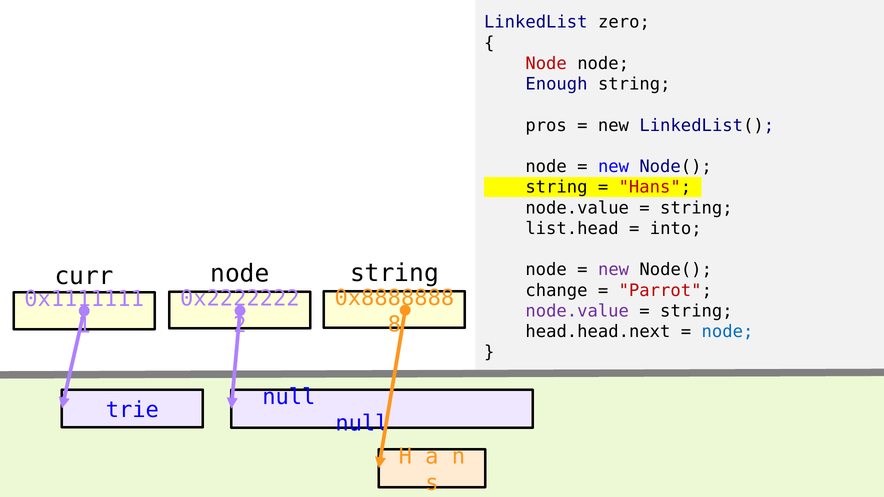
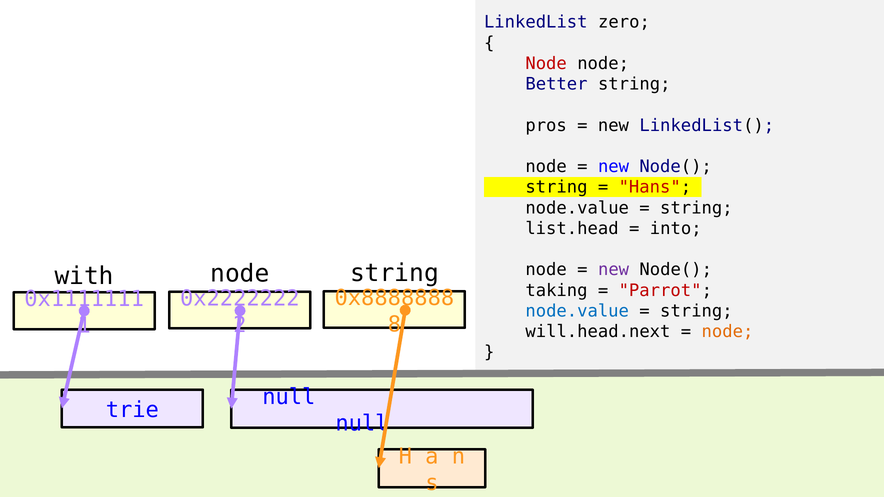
Enough: Enough -> Better
curr: curr -> with
change: change -> taking
node.value at (577, 311) colour: purple -> blue
head.head.next: head.head.next -> will.head.next
node at (727, 332) colour: blue -> orange
